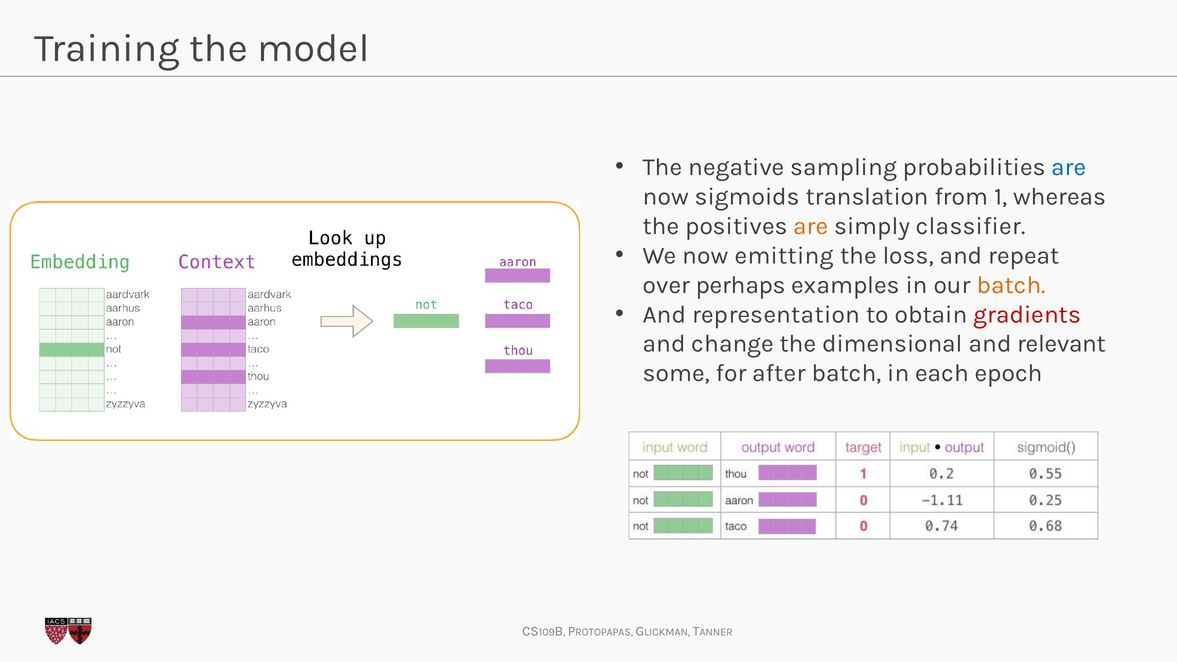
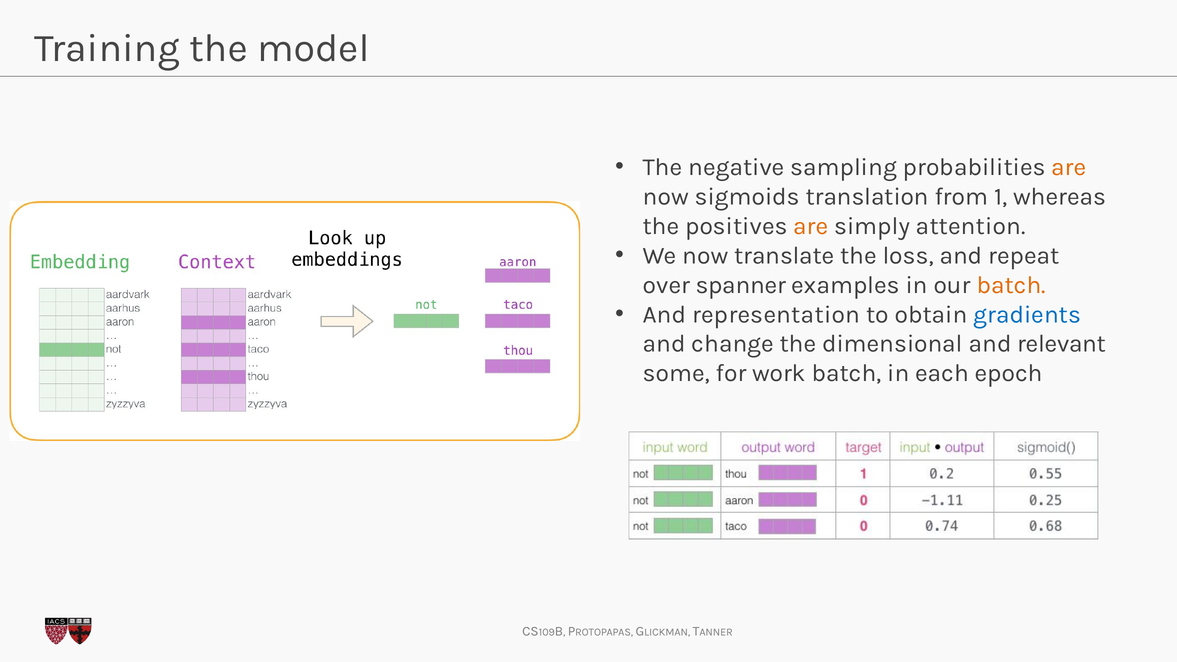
are at (1069, 167) colour: blue -> orange
classifier: classifier -> attention
emitting: emitting -> translate
perhaps: perhaps -> spanner
gradients colour: red -> blue
after: after -> work
